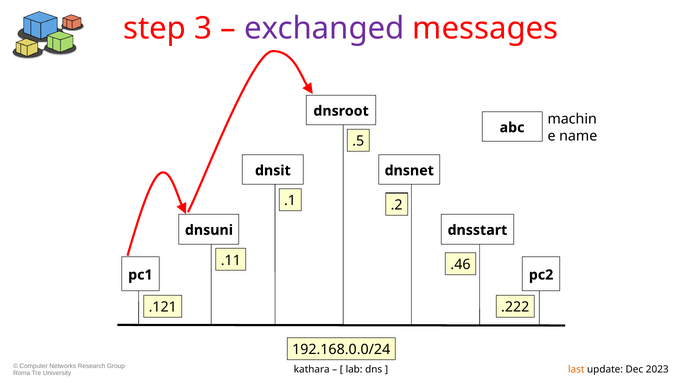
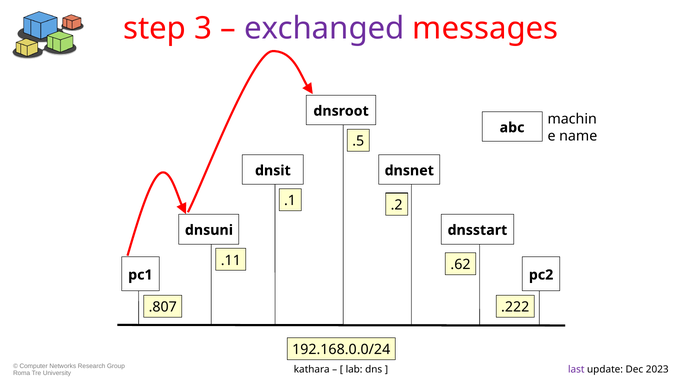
.46: .46 -> .62
.121: .121 -> .807
last colour: orange -> purple
